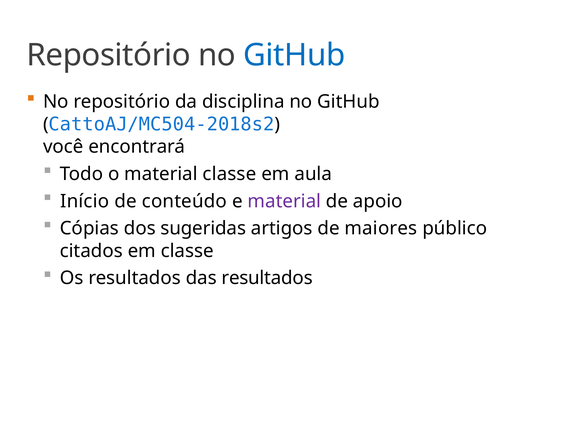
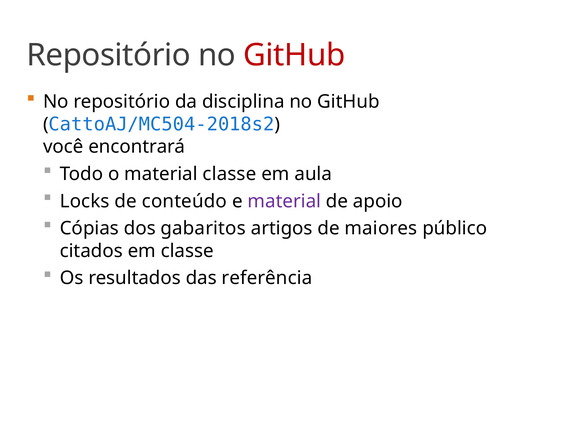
GitHub at (294, 55) colour: blue -> red
Início: Início -> Locks
sugeridas: sugeridas -> gabaritos
das resultados: resultados -> referência
